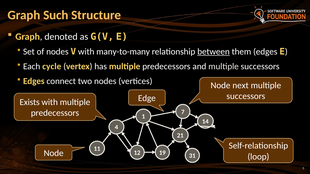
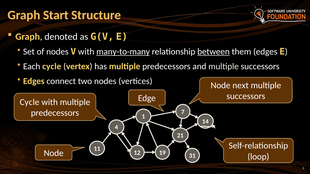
Such: Such -> Start
many-to-many underline: none -> present
Exists at (30, 102): Exists -> Cycle
